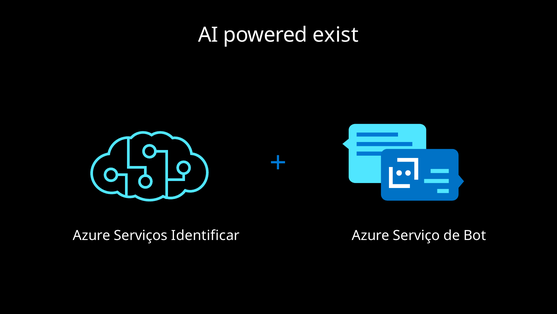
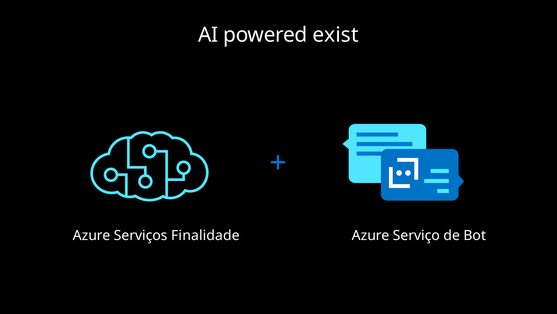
Identificar: Identificar -> Finalidade
